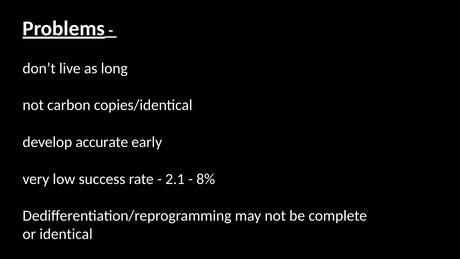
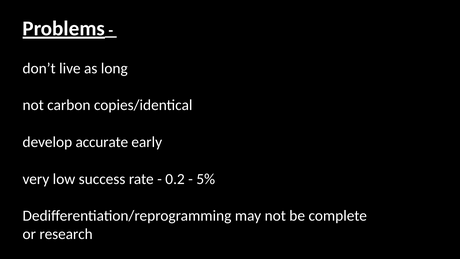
2.1: 2.1 -> 0.2
8%: 8% -> 5%
identical: identical -> research
